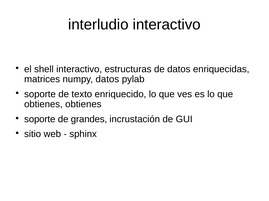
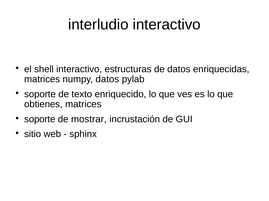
obtienes obtienes: obtienes -> matrices
grandes: grandes -> mostrar
